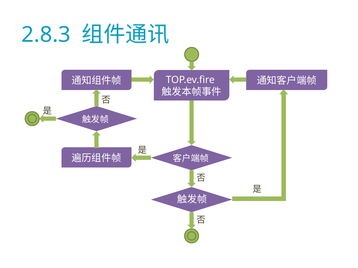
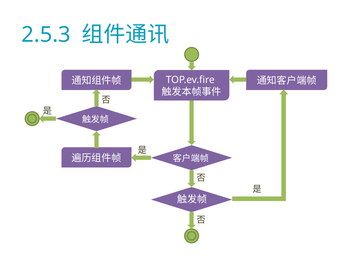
2.8.3: 2.8.3 -> 2.5.3
